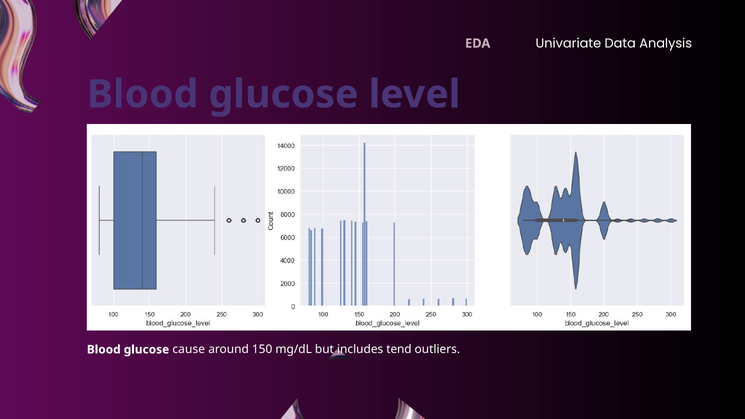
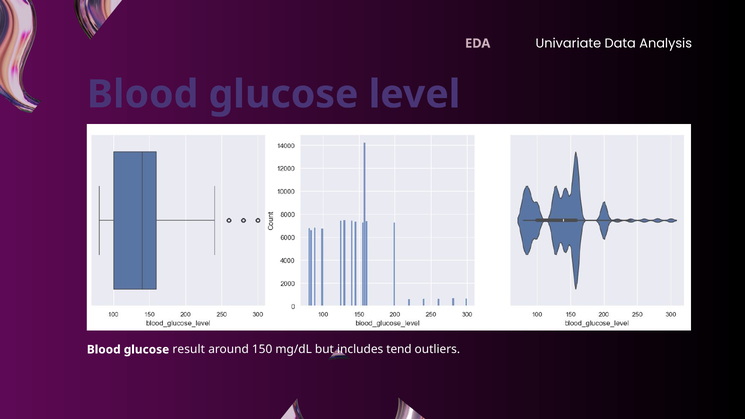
cause: cause -> result
